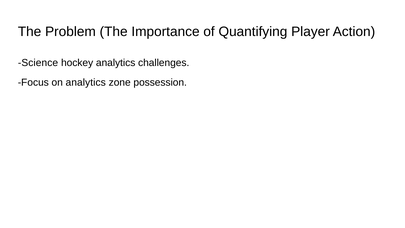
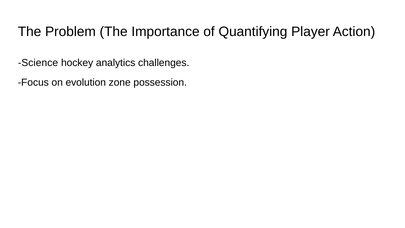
on analytics: analytics -> evolution
